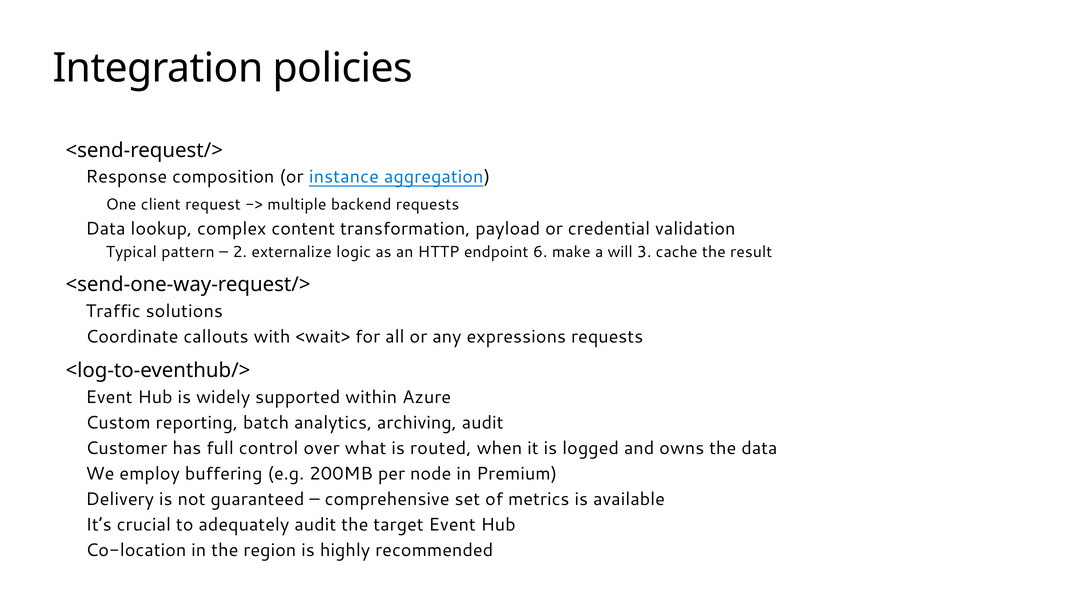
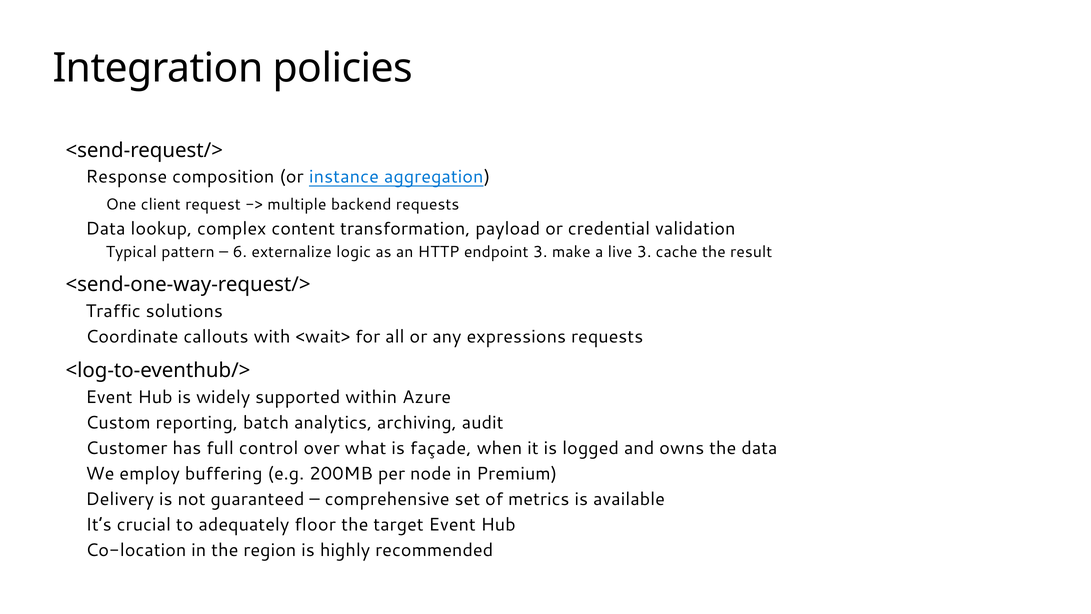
2: 2 -> 6
endpoint 6: 6 -> 3
will: will -> live
routed: routed -> façade
adequately audit: audit -> floor
